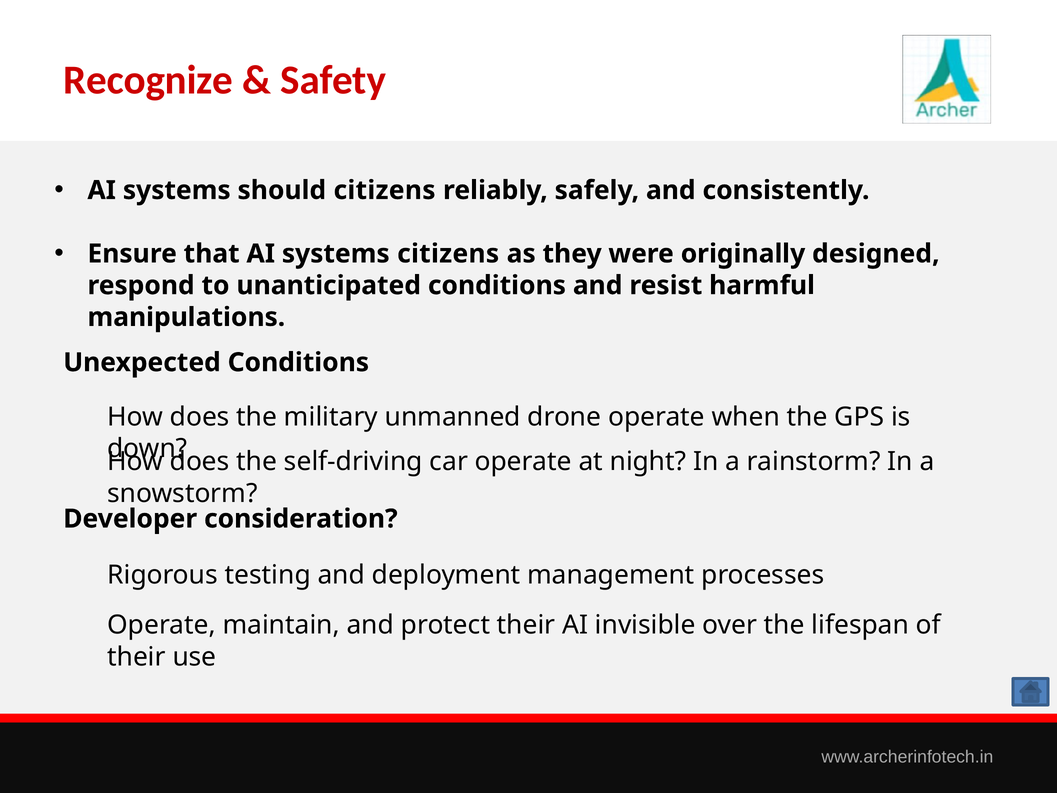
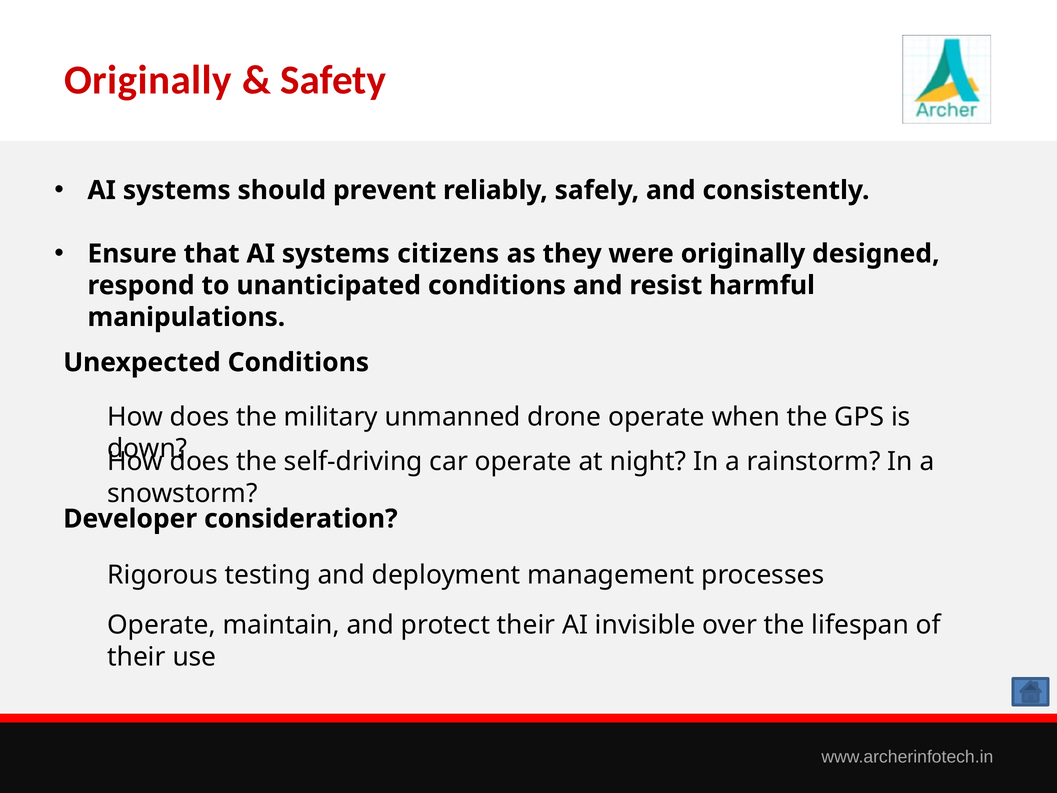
Recognize at (148, 80): Recognize -> Originally
should citizens: citizens -> prevent
